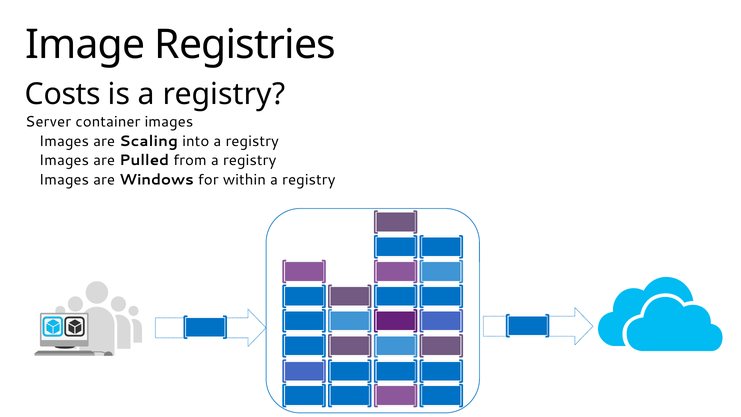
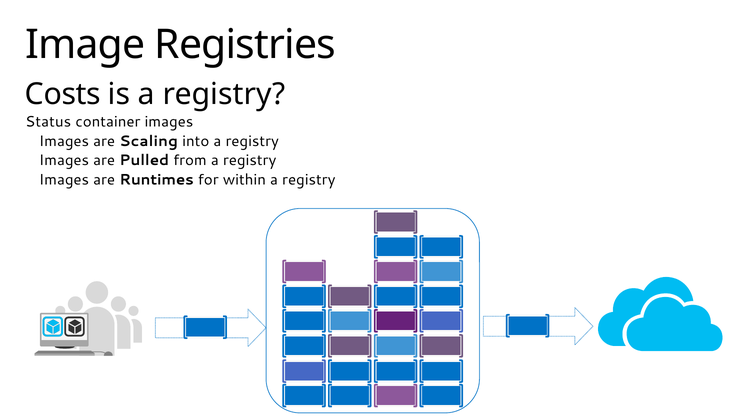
Server: Server -> Status
Windows: Windows -> Runtimes
